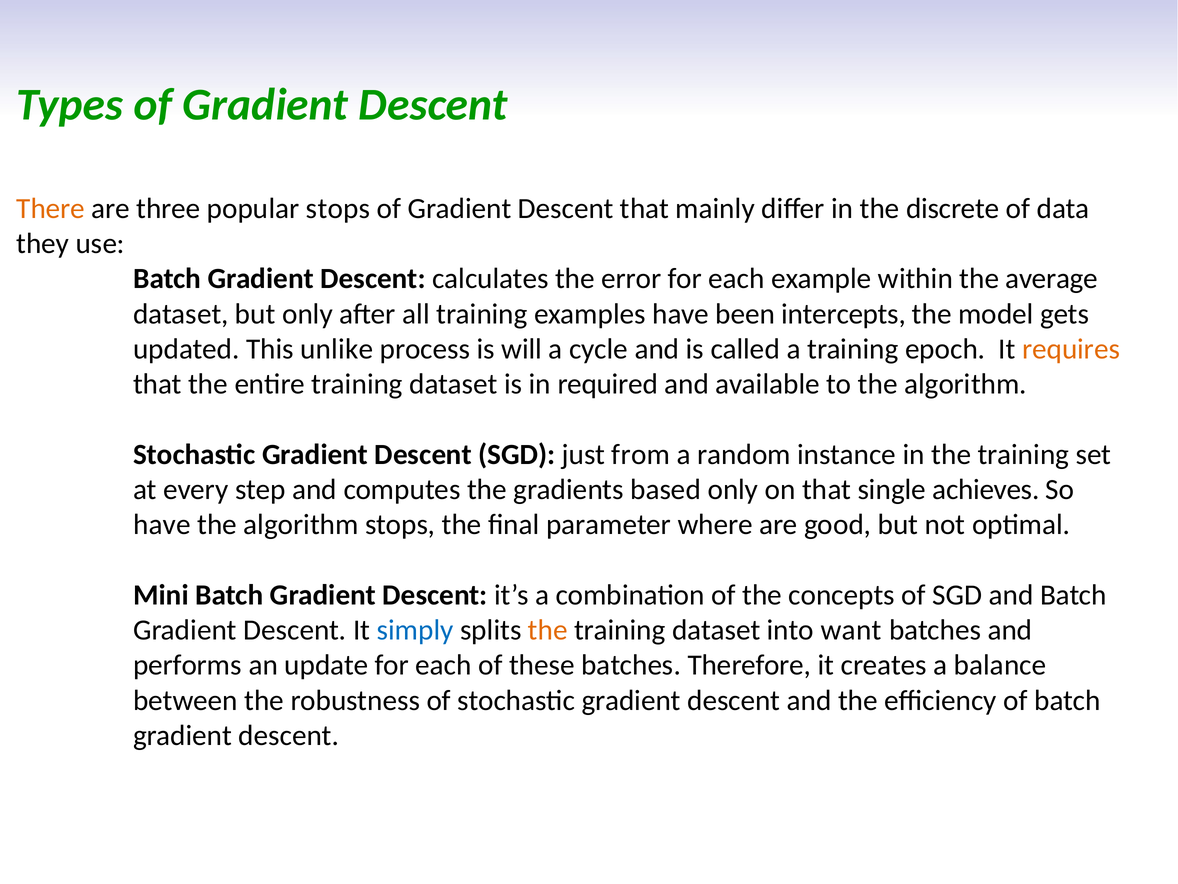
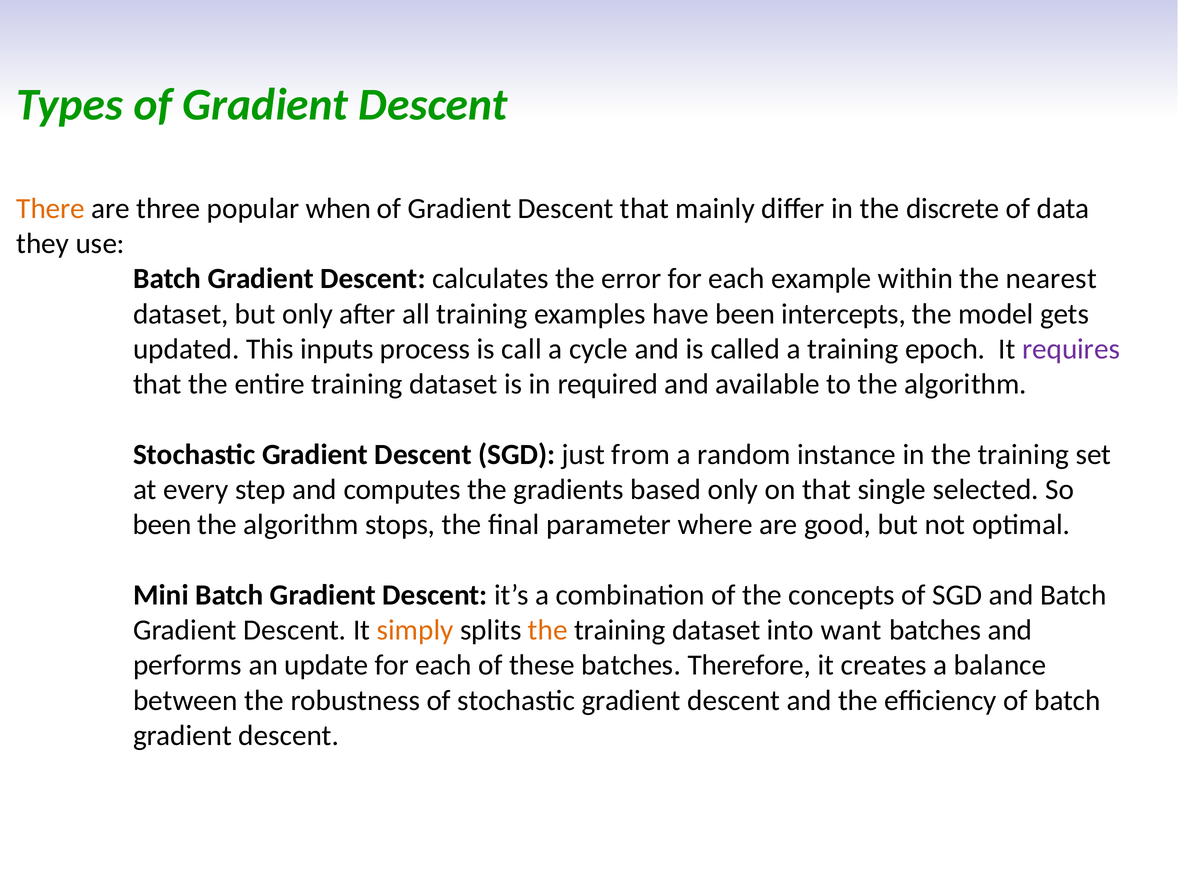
popular stops: stops -> when
average: average -> nearest
unlike: unlike -> inputs
will: will -> call
requires colour: orange -> purple
achieves: achieves -> selected
have at (162, 525): have -> been
simply colour: blue -> orange
